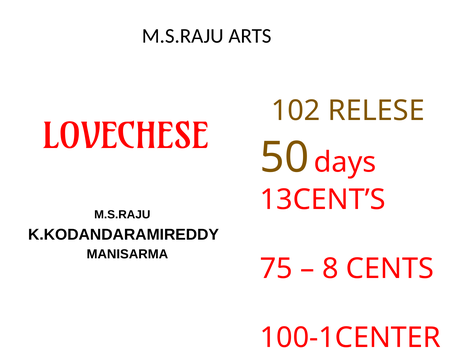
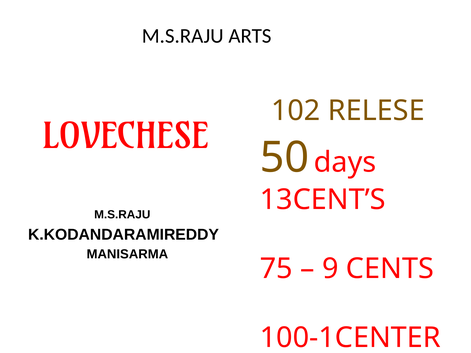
8: 8 -> 9
